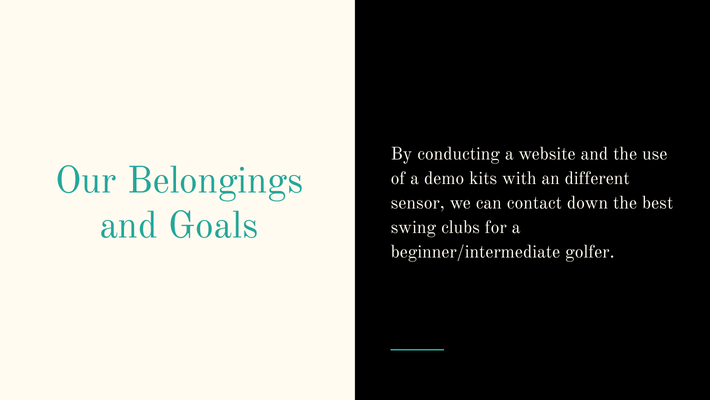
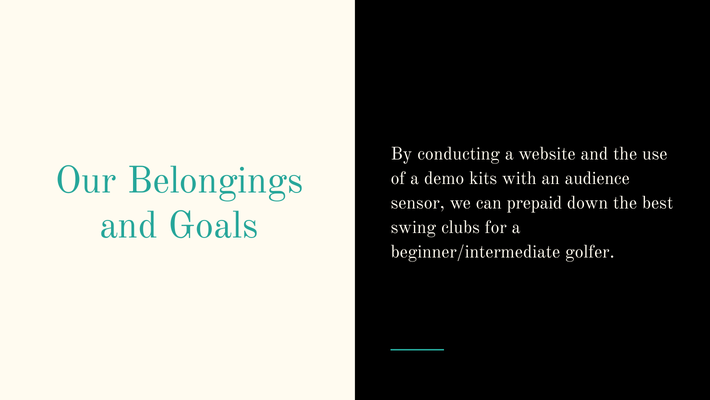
different: different -> audience
contact: contact -> prepaid
